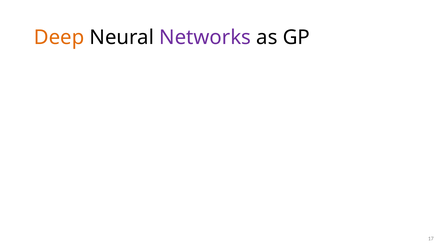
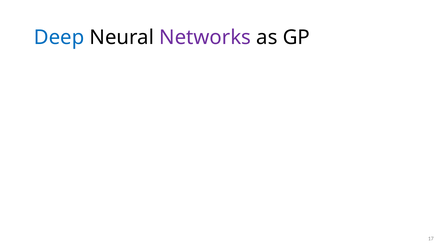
Deep colour: orange -> blue
